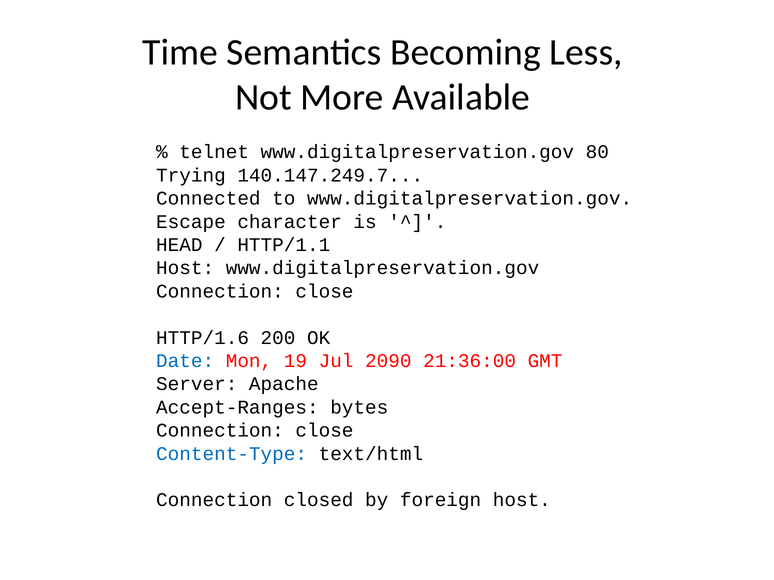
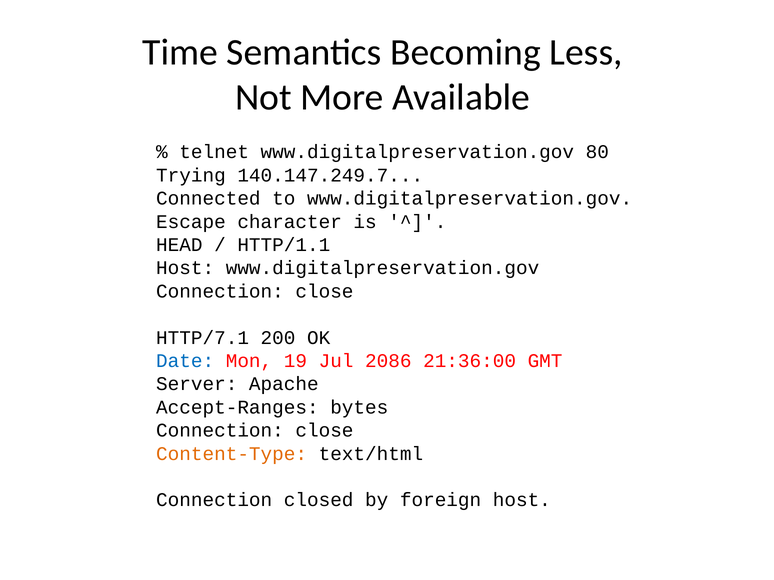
HTTP/1.6: HTTP/1.6 -> HTTP/7.1
2090: 2090 -> 2086
Content-Type colour: blue -> orange
